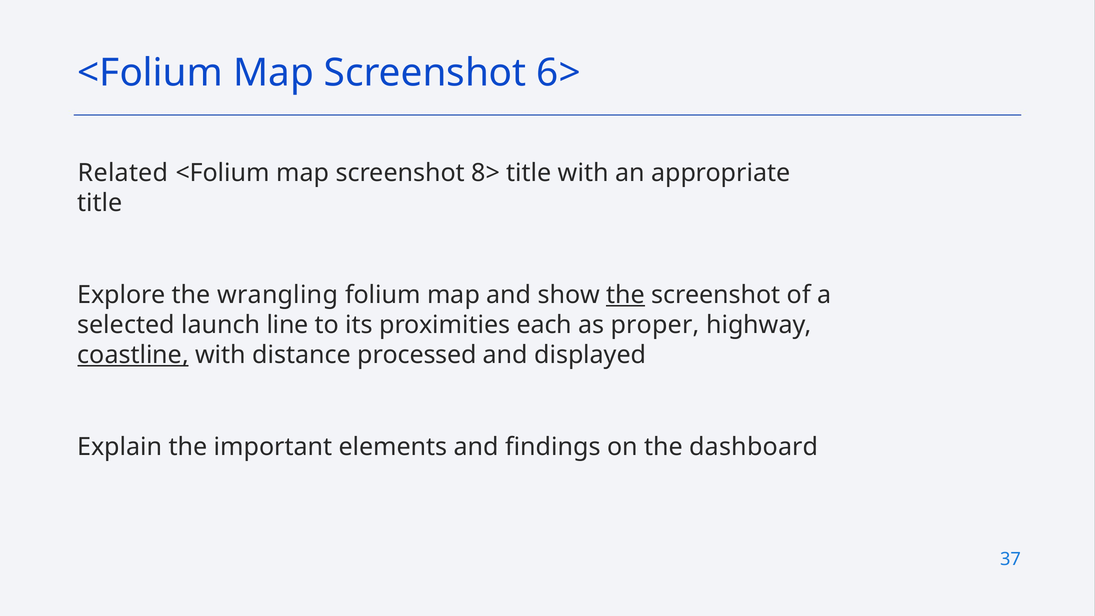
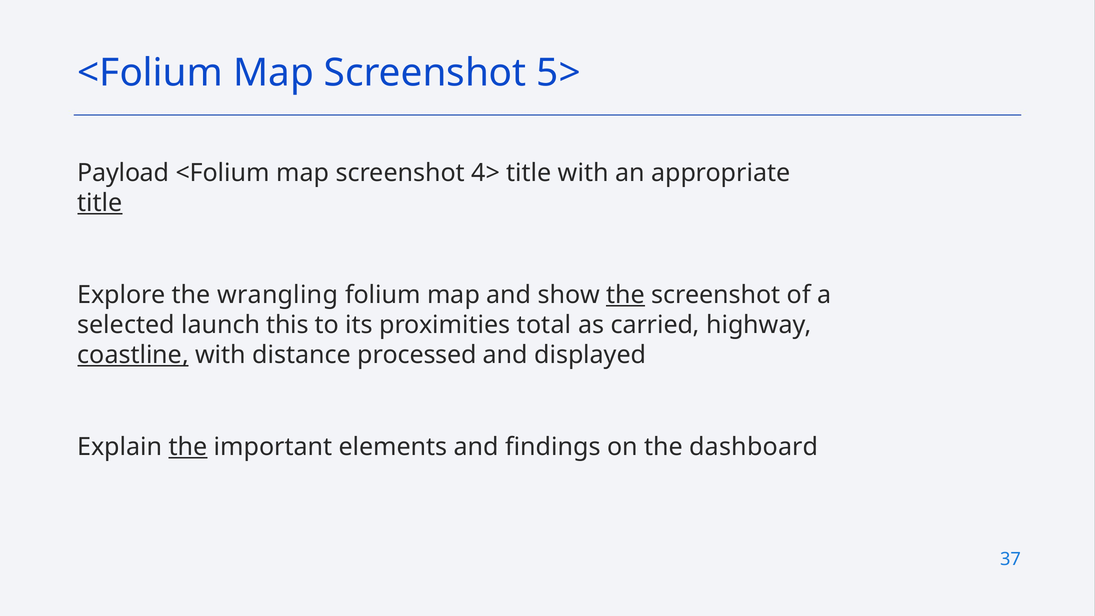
6>: 6> -> 5>
Related: Related -> Payload
8>: 8> -> 4>
title at (100, 203) underline: none -> present
line: line -> this
each: each -> total
proper: proper -> carried
the at (188, 447) underline: none -> present
